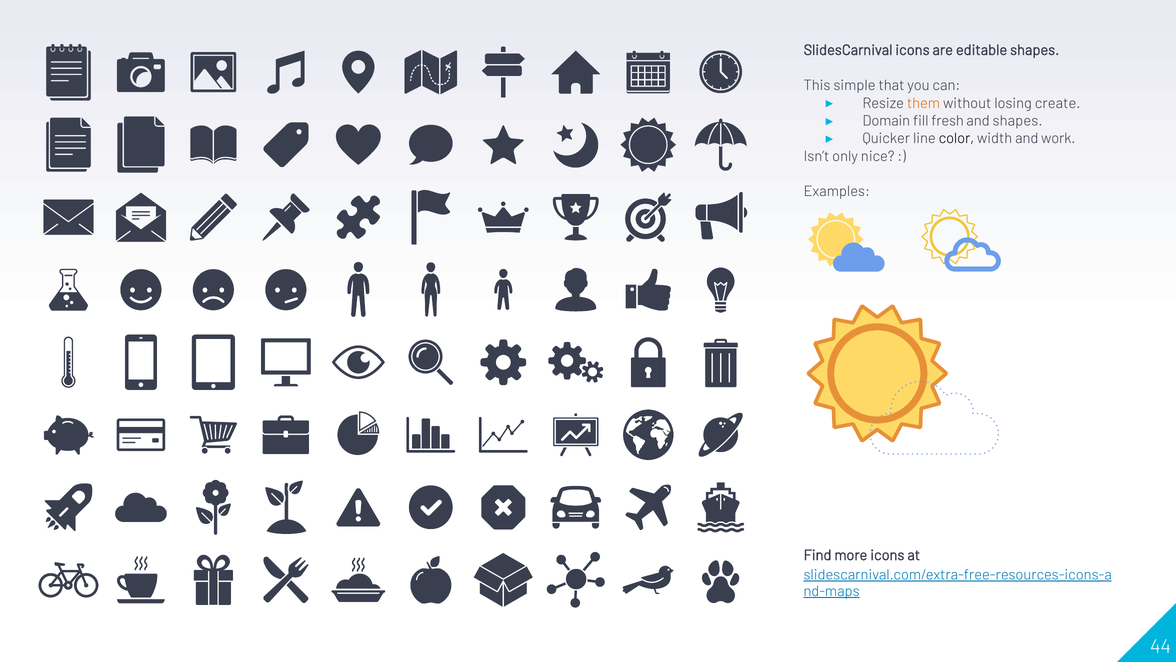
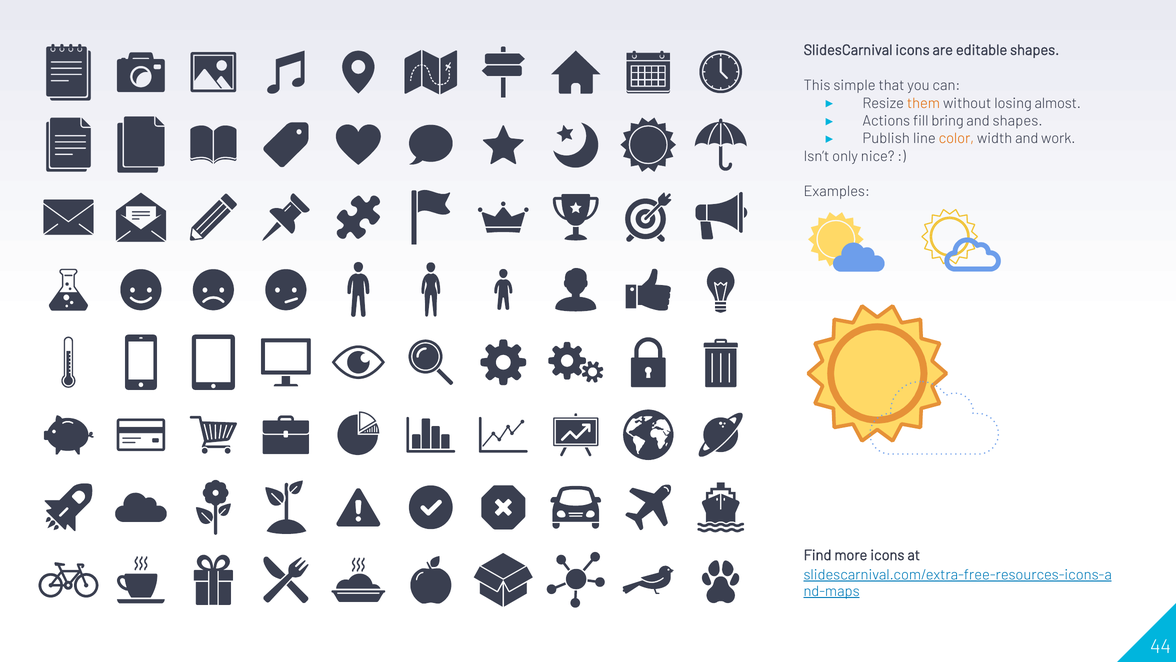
create: create -> almost
Domain: Domain -> Actions
fresh: fresh -> bring
Quicker: Quicker -> Publish
color colour: black -> orange
